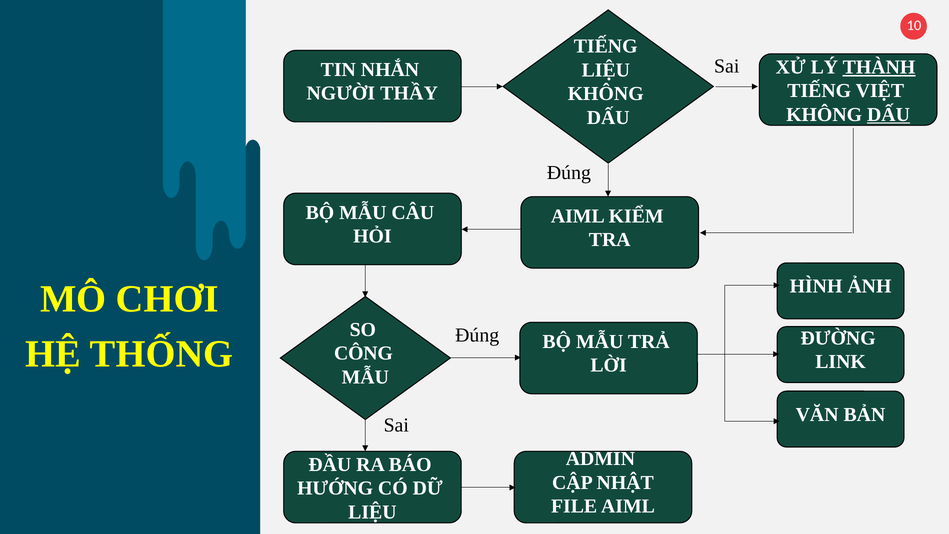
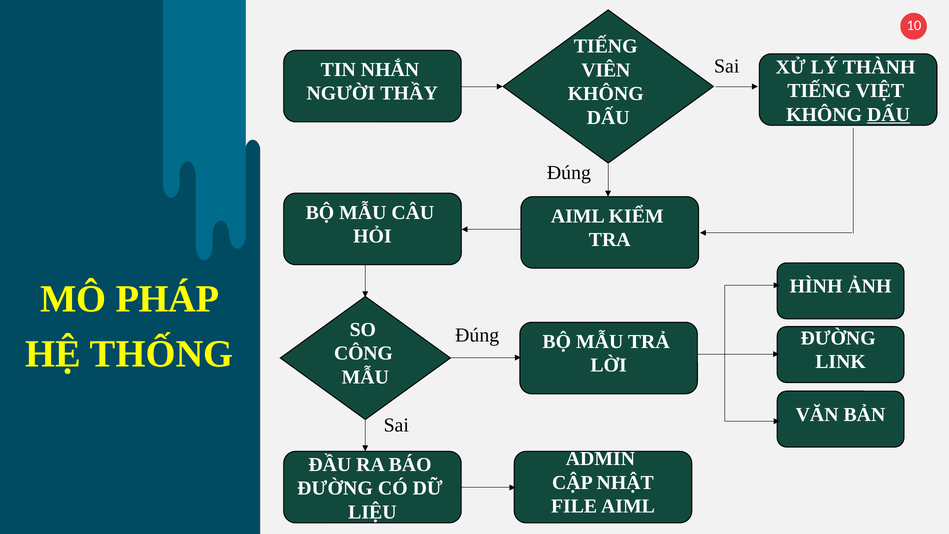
THÀNH underline: present -> none
LIỆU at (606, 70): LIỆU -> VIÊN
CHƠI: CHƠI -> PHÁP
HƯỚNG at (335, 488): HƯỚNG -> ĐƯỜNG
